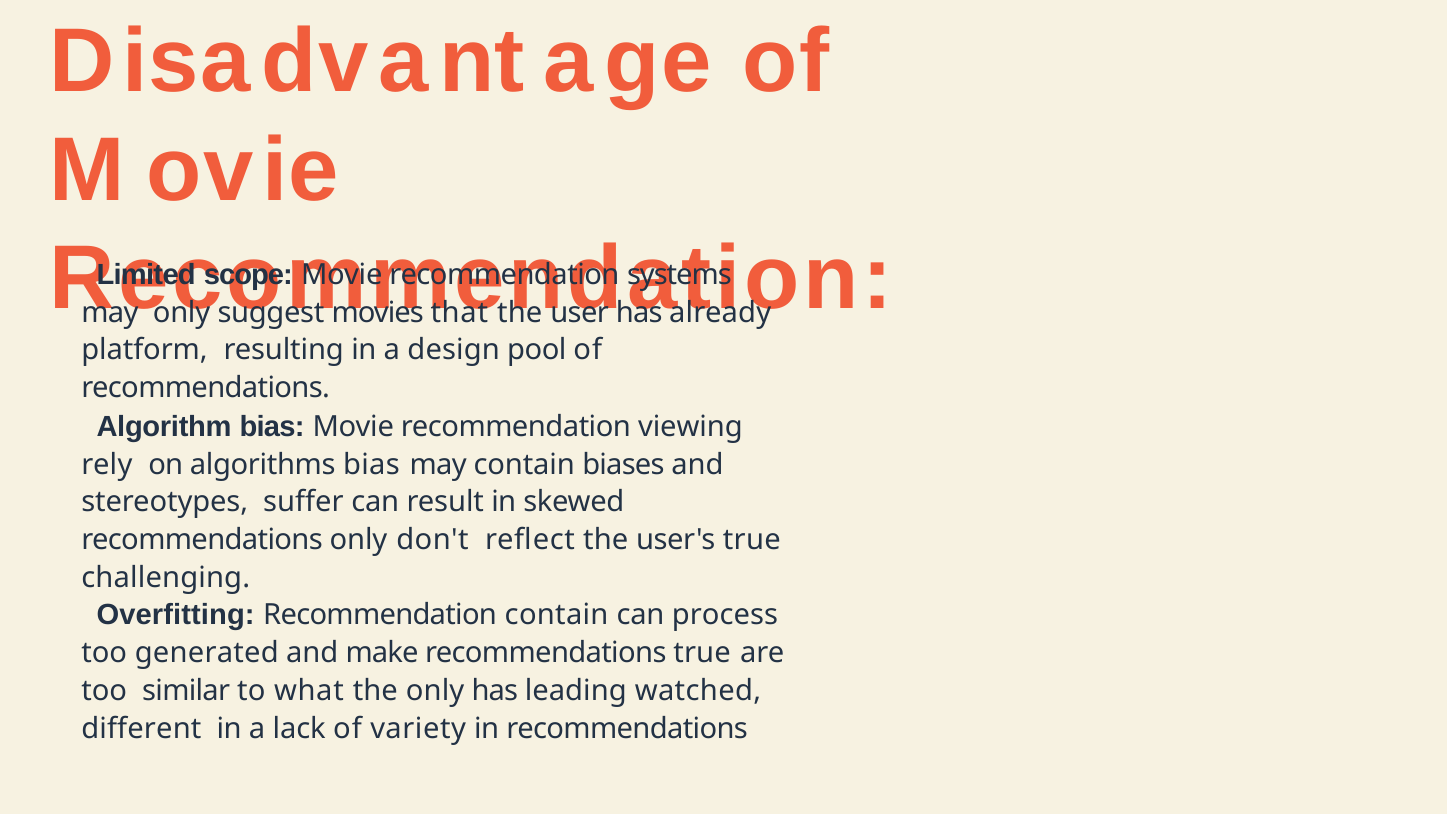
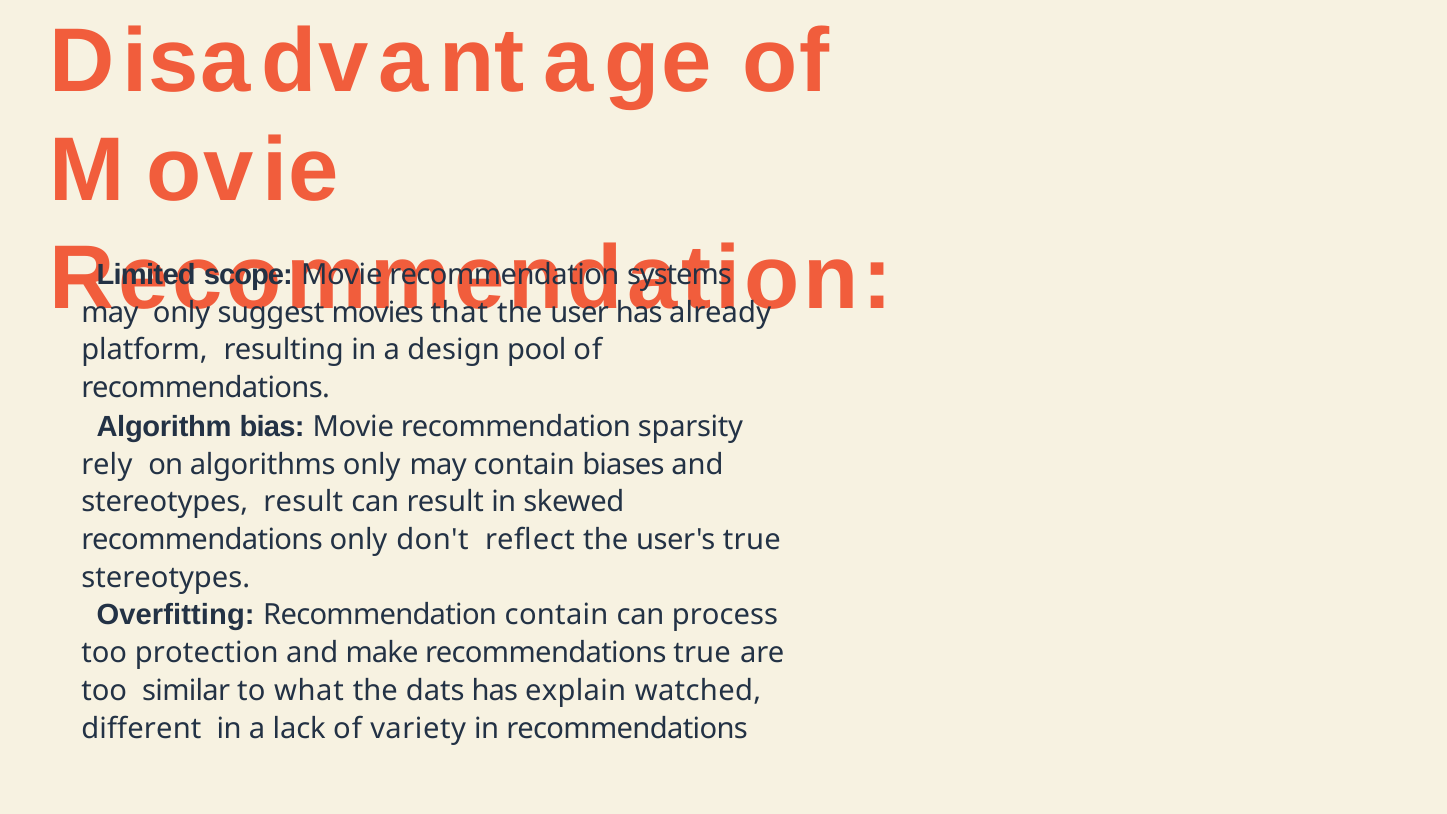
viewing: viewing -> sparsity
algorithms bias: bias -> only
stereotypes suffer: suffer -> result
challenging at (166, 578): challenging -> stereotypes
generated: generated -> protection
the only: only -> dats
leading: leading -> explain
